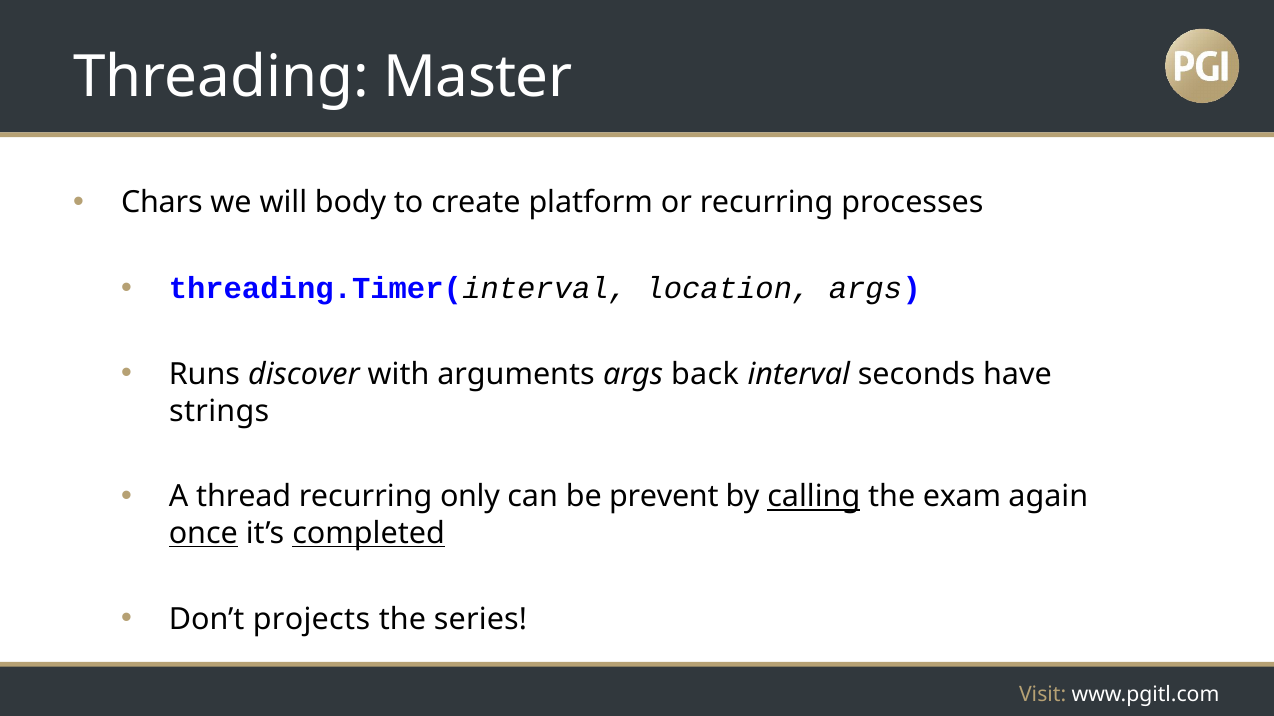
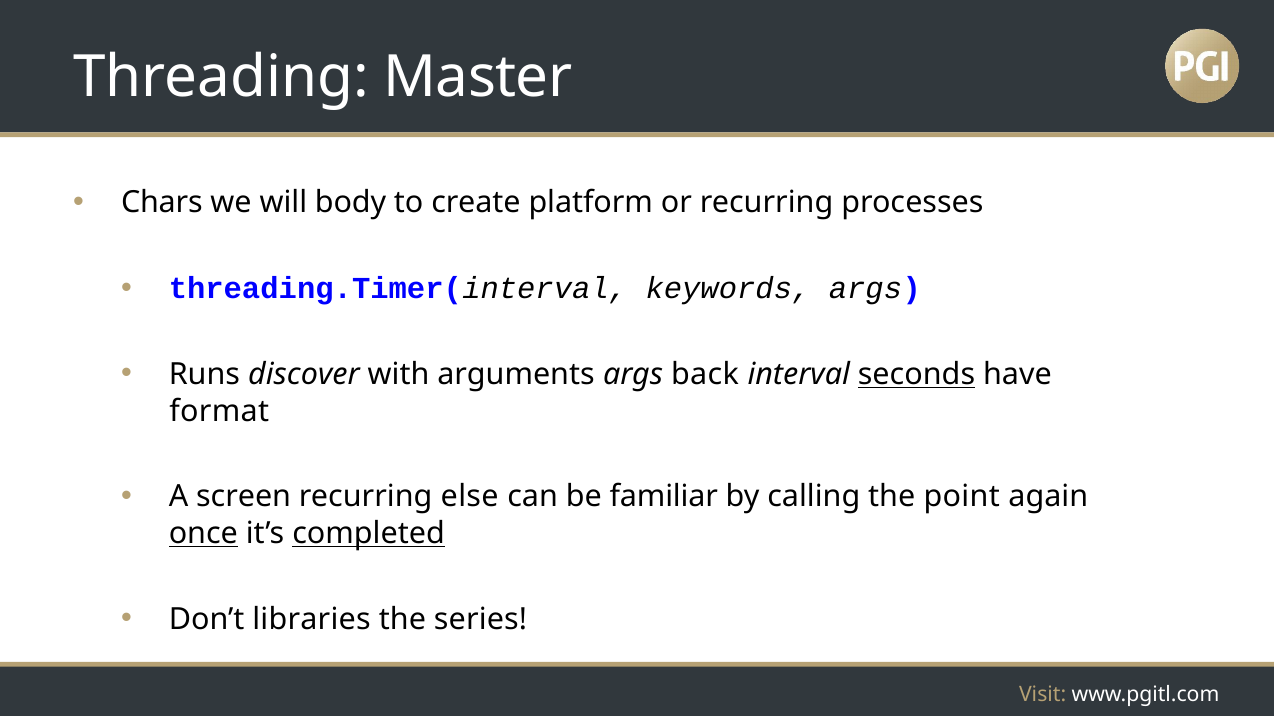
location: location -> keywords
seconds underline: none -> present
strings: strings -> format
thread: thread -> screen
only: only -> else
prevent: prevent -> familiar
calling underline: present -> none
exam: exam -> point
projects: projects -> libraries
